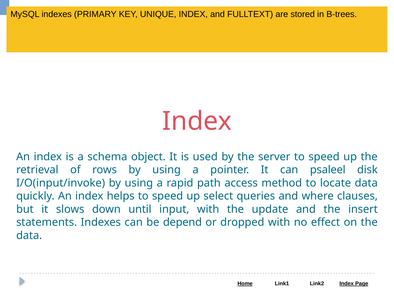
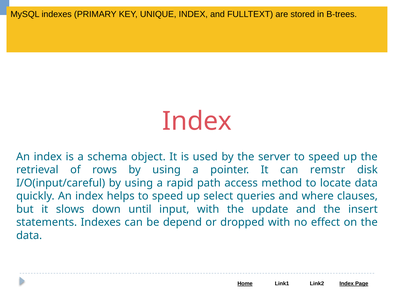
psaleel: psaleel -> remstr
I/O(input/invoke: I/O(input/invoke -> I/O(input/careful
